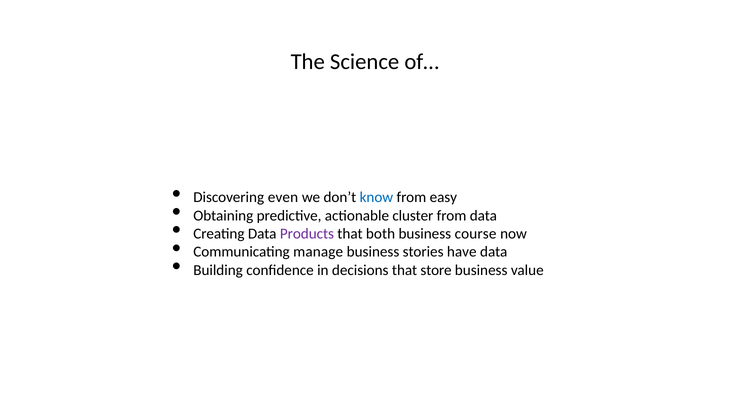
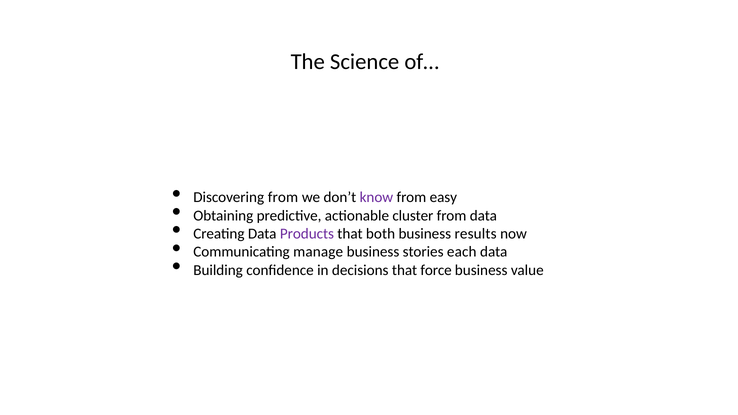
Discovering even: even -> from
know colour: blue -> purple
course: course -> results
have: have -> each
store: store -> force
